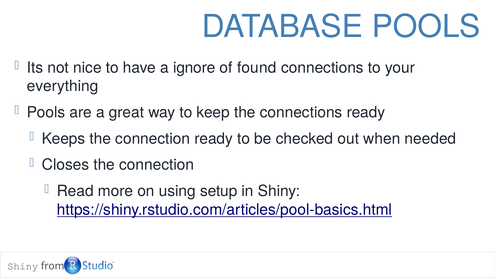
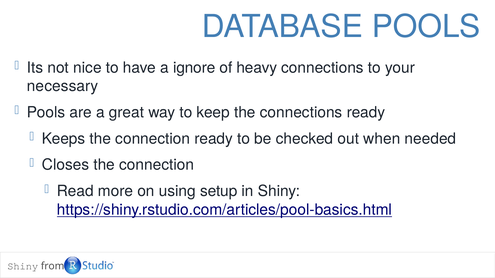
found: found -> heavy
everything: everything -> necessary
